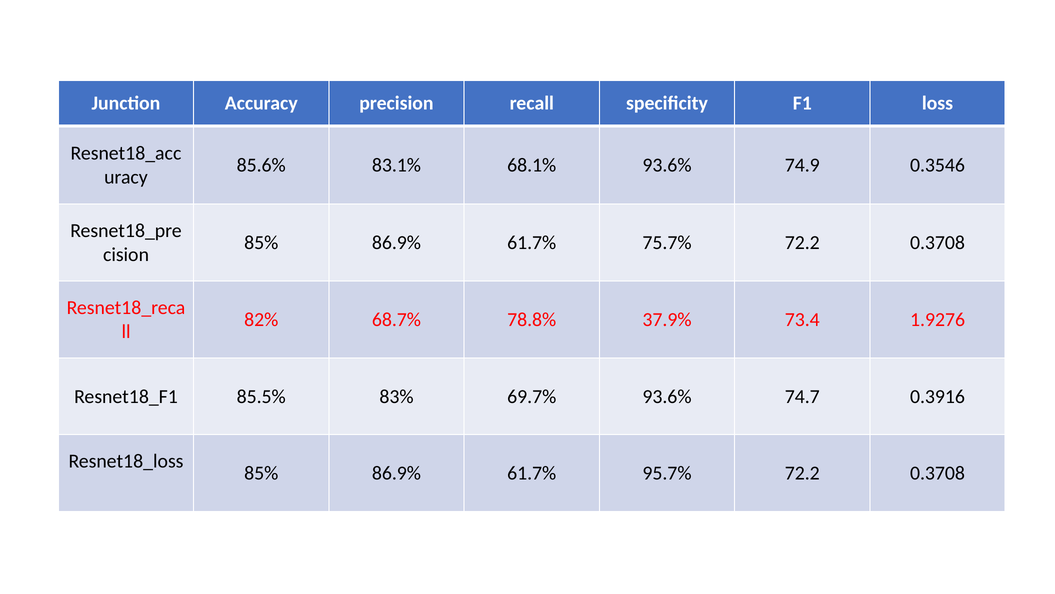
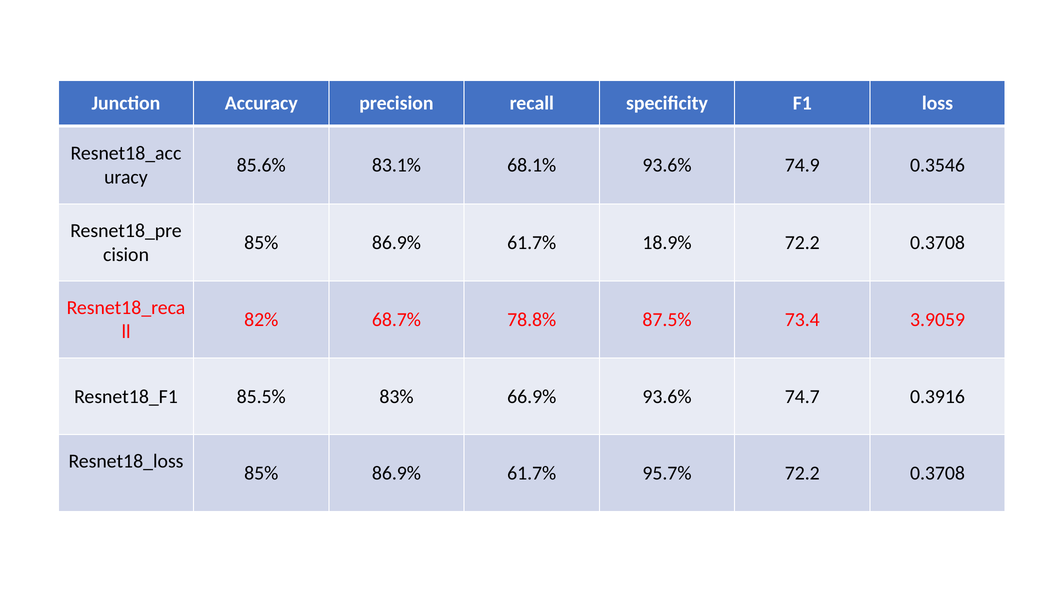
75.7%: 75.7% -> 18.9%
37.9%: 37.9% -> 87.5%
1.9276: 1.9276 -> 3.9059
69.7%: 69.7% -> 66.9%
